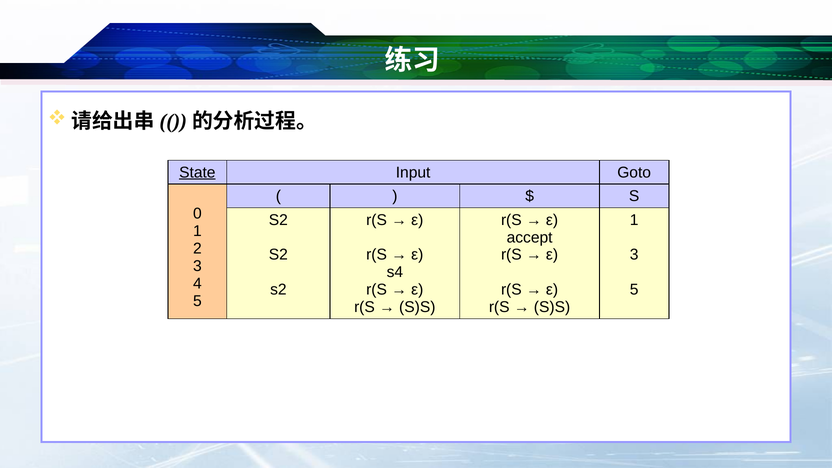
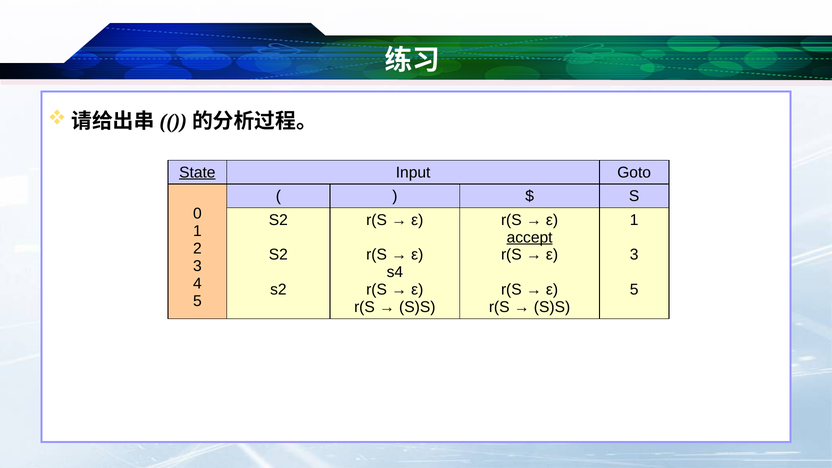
accept underline: none -> present
